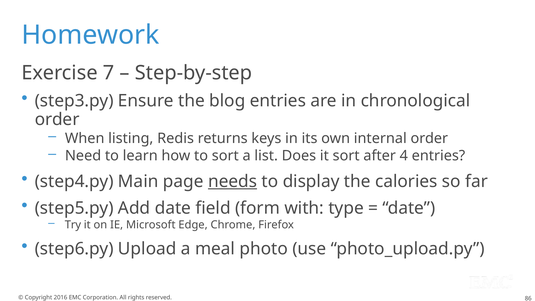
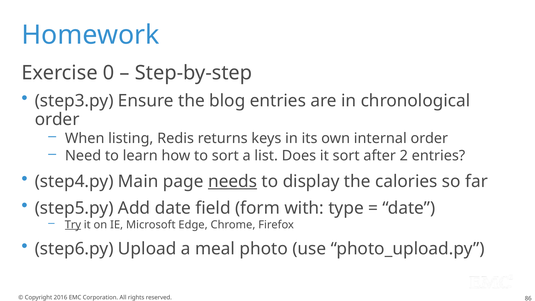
7: 7 -> 0
4: 4 -> 2
Try underline: none -> present
